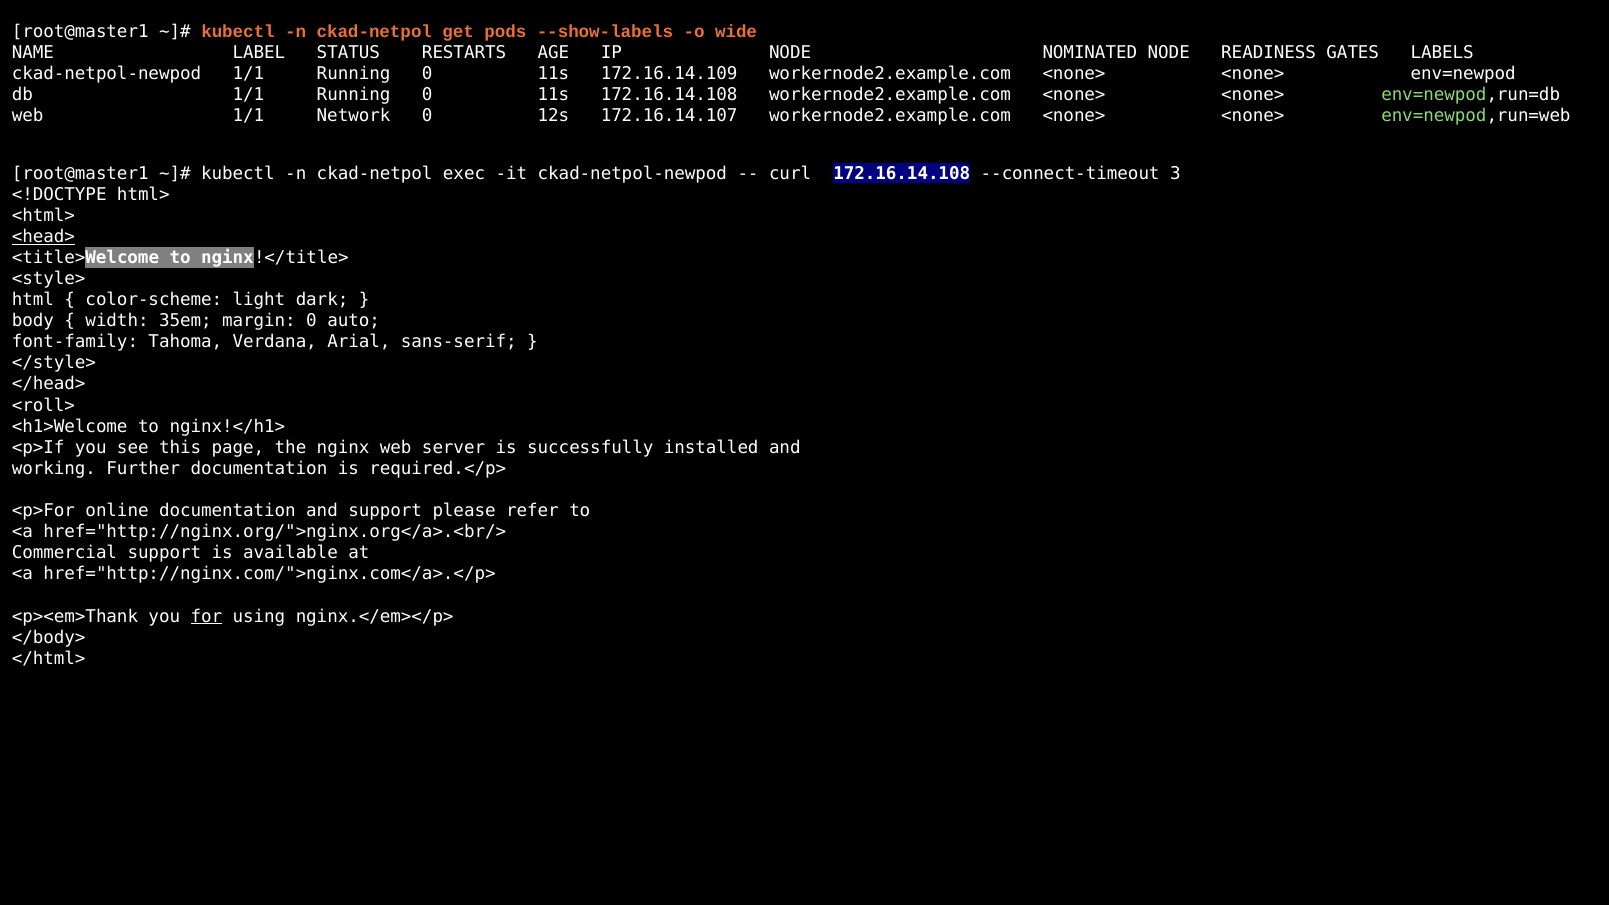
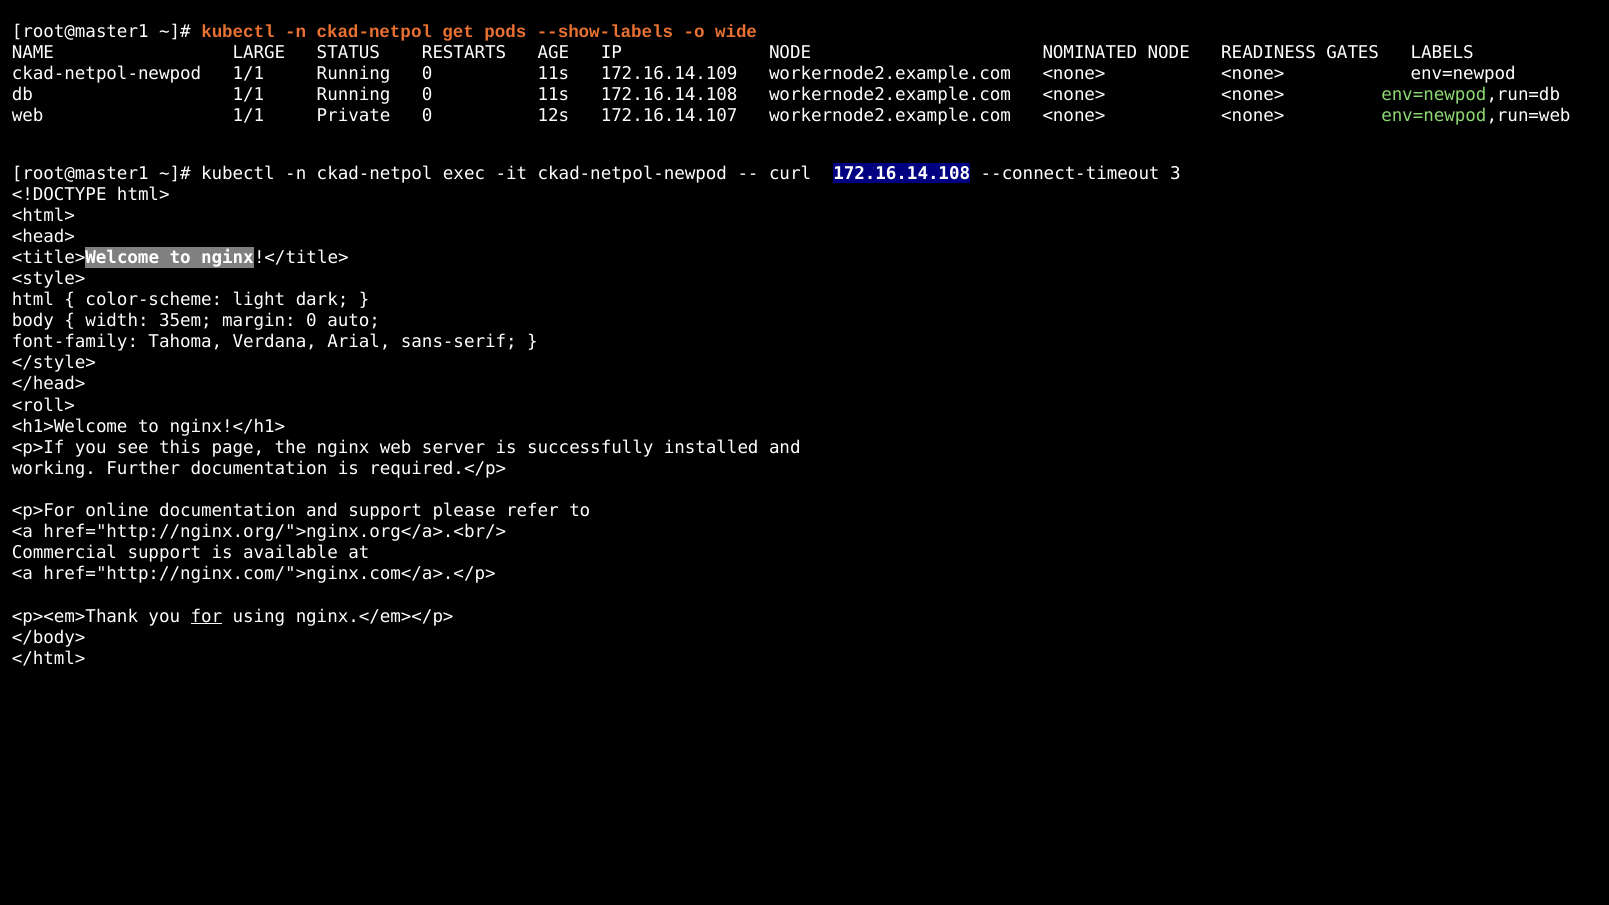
LABEL: LABEL -> LARGE
Network: Network -> Private
<head> underline: present -> none
